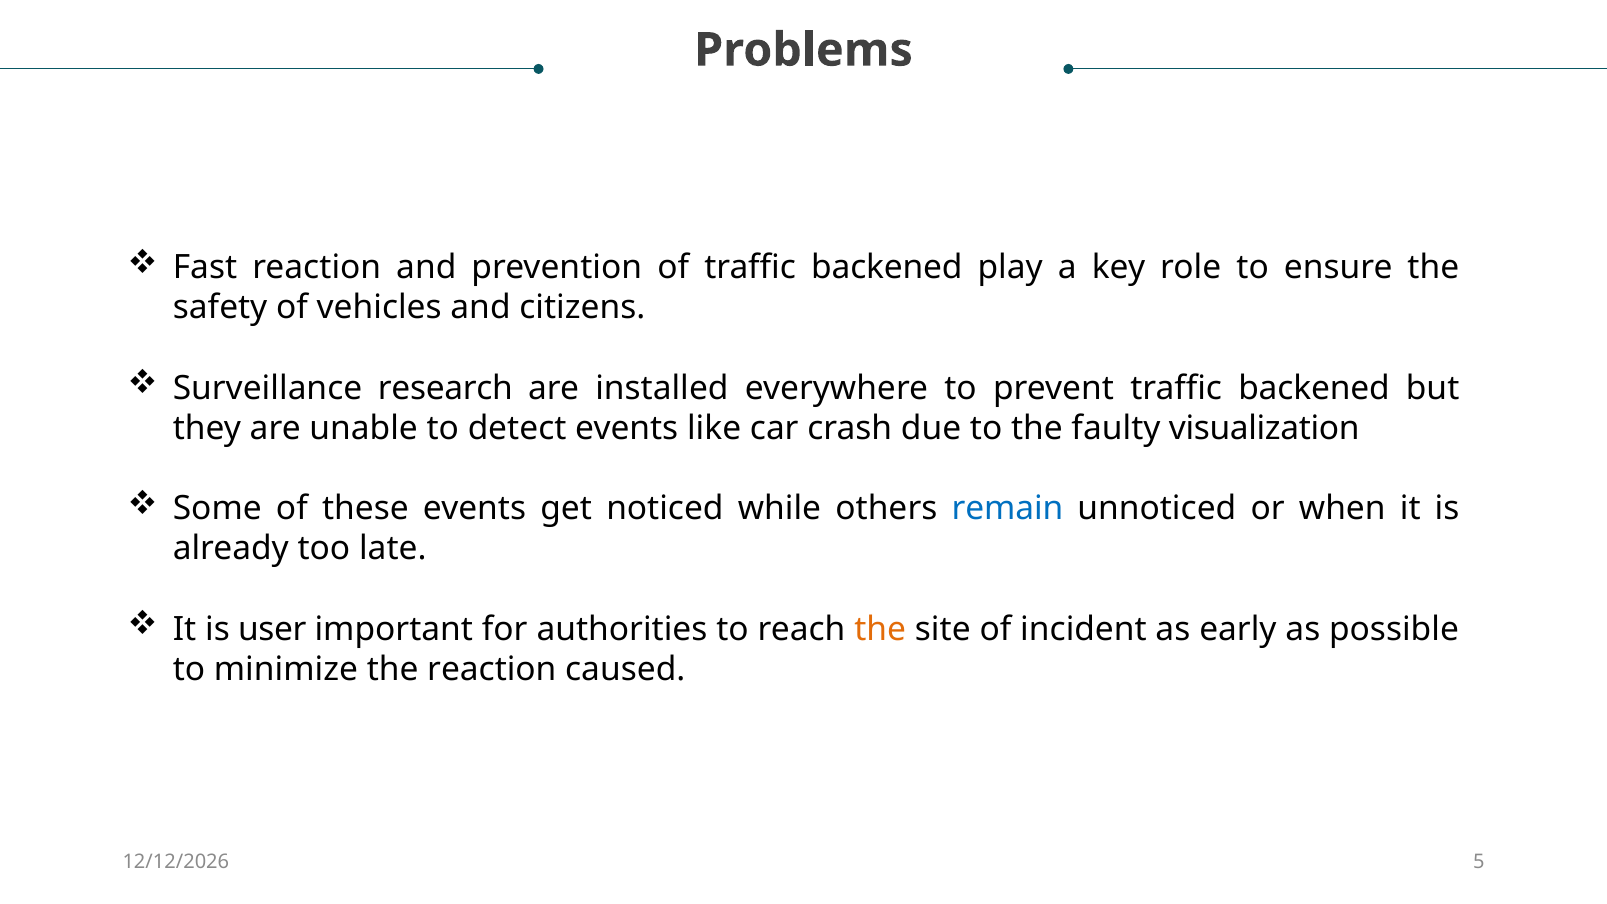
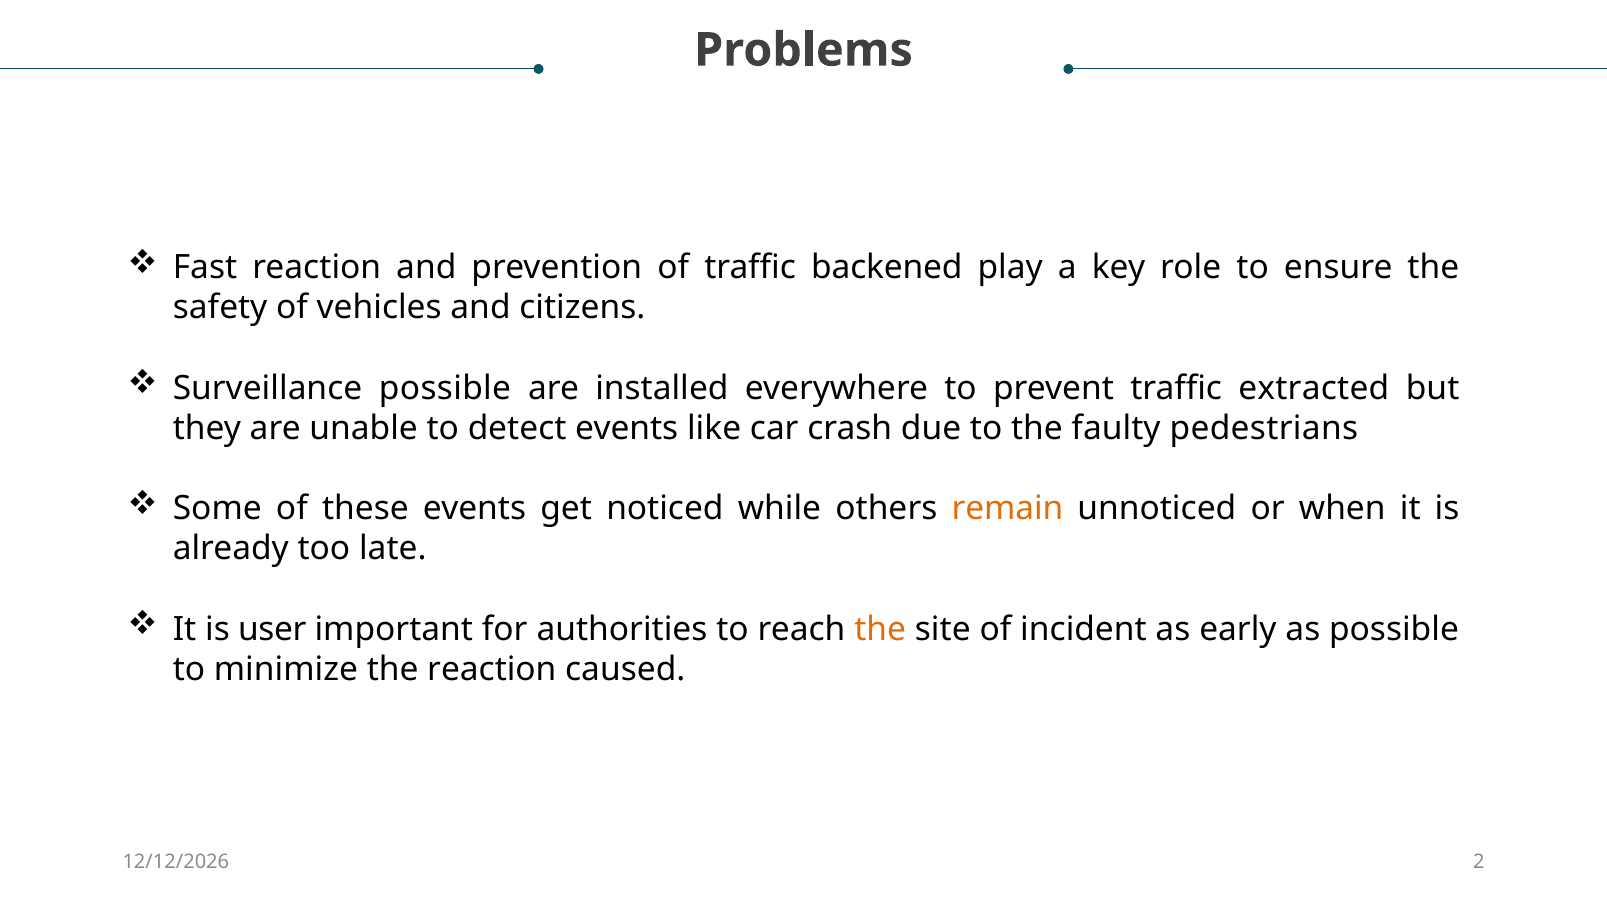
Surveillance research: research -> possible
prevent traffic backened: backened -> extracted
visualization: visualization -> pedestrians
remain colour: blue -> orange
5: 5 -> 2
